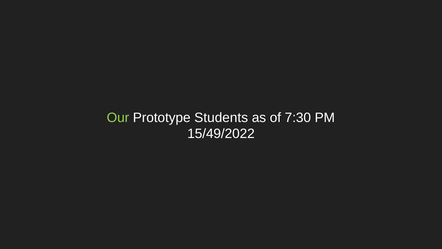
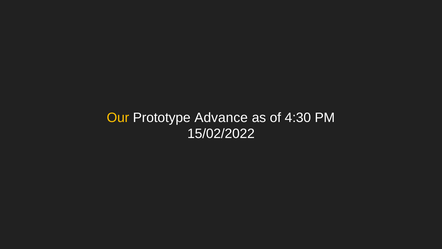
Our colour: light green -> yellow
Students: Students -> Advance
7:30: 7:30 -> 4:30
15/49/2022: 15/49/2022 -> 15/02/2022
